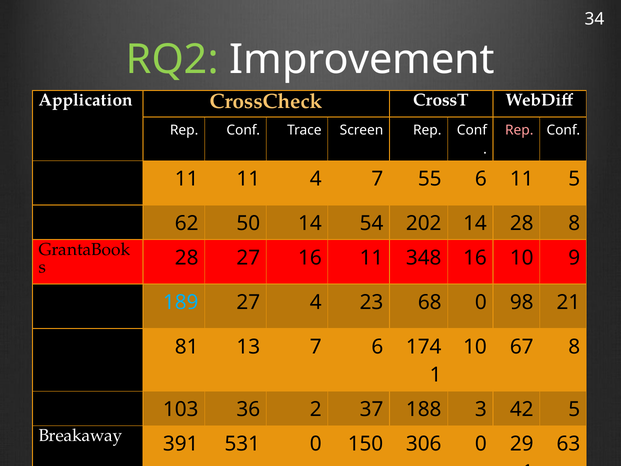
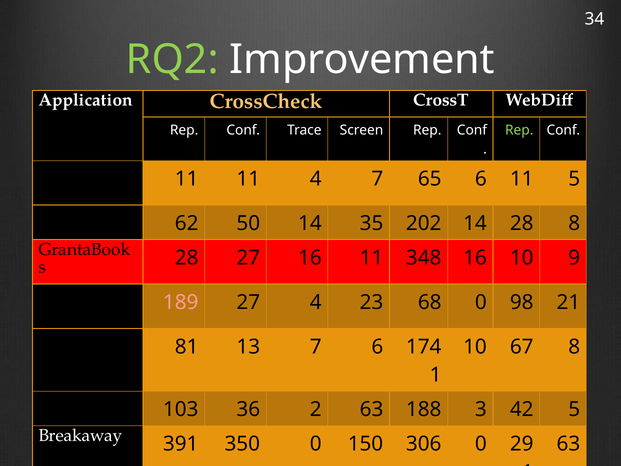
Rep at (519, 130) colour: pink -> light green
55: 55 -> 65
14 54: 54 -> 35
189 colour: light blue -> pink
2 37: 37 -> 63
531: 531 -> 350
